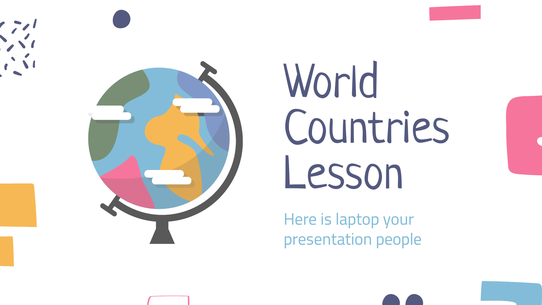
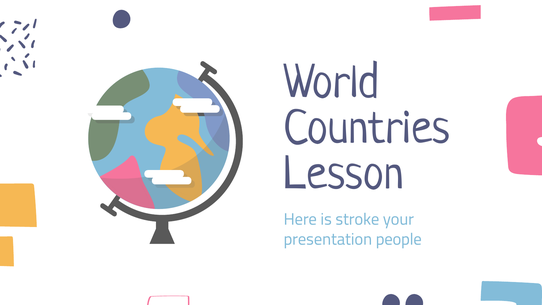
laptop: laptop -> stroke
